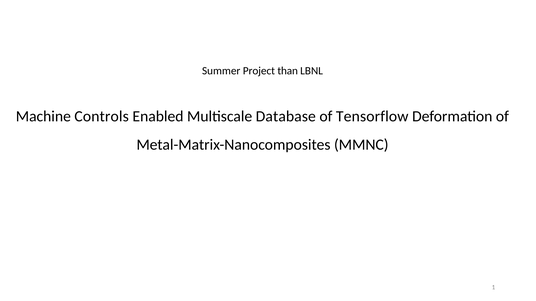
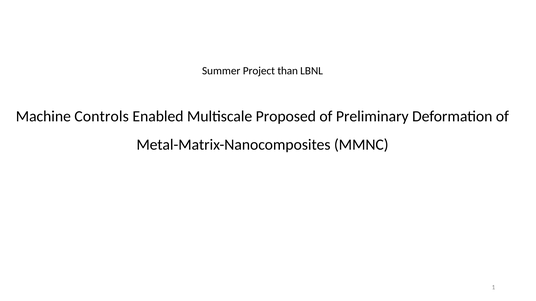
Database: Database -> Proposed
Tensorflow: Tensorflow -> Preliminary
